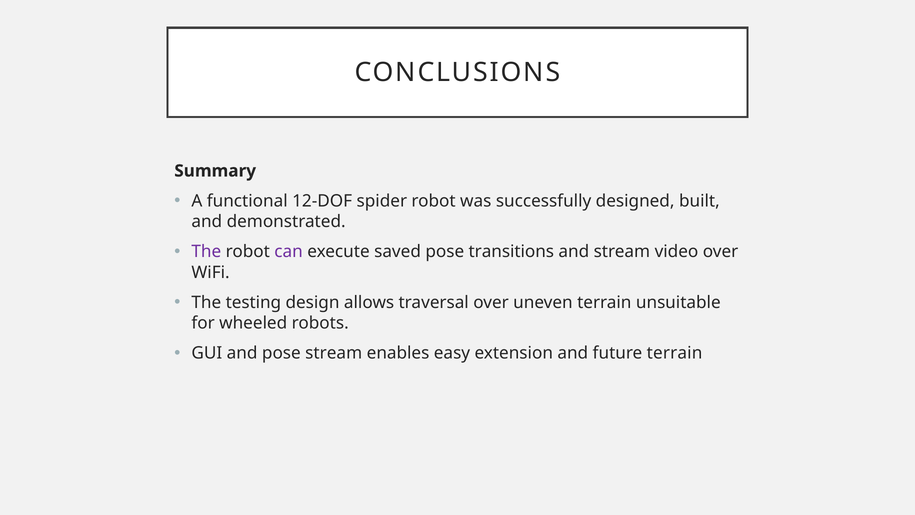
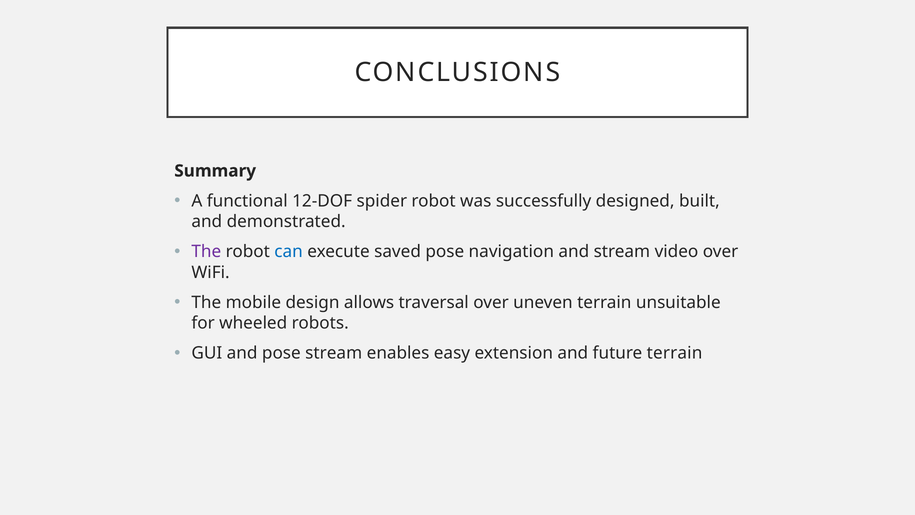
can colour: purple -> blue
transitions: transitions -> navigation
testing: testing -> mobile
